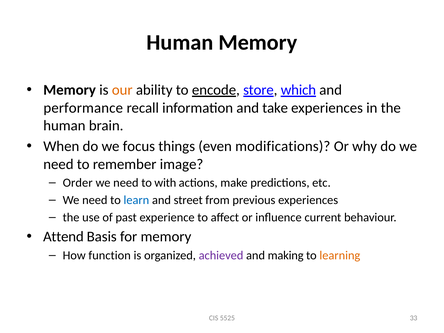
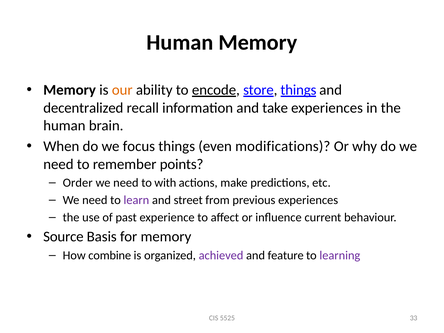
store which: which -> things
performance: performance -> decentralized
image: image -> points
learn colour: blue -> purple
Attend: Attend -> Source
function: function -> combine
making: making -> feature
learning colour: orange -> purple
